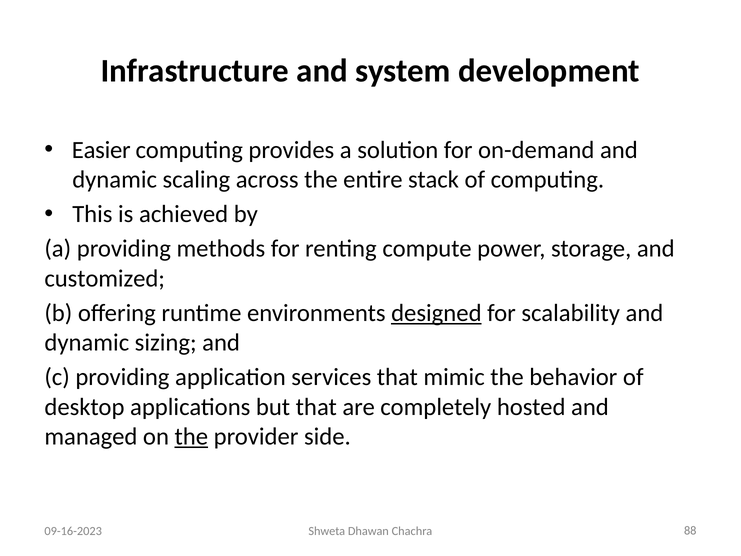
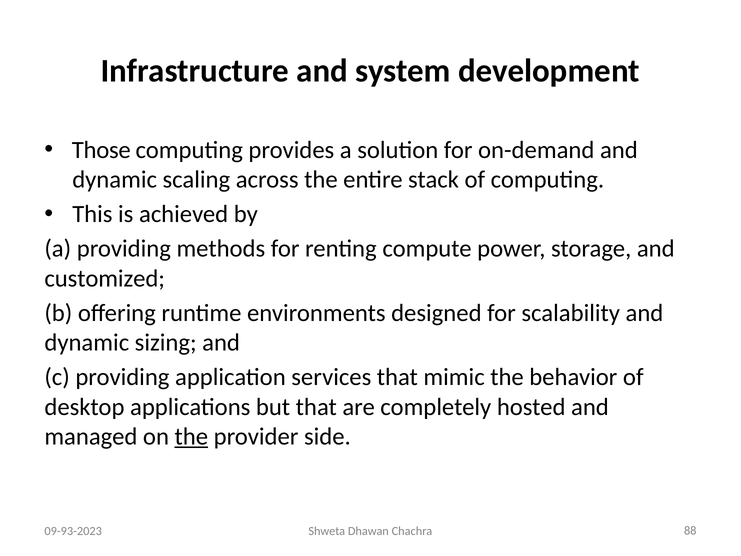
Easier: Easier -> Those
designed underline: present -> none
09-16-2023: 09-16-2023 -> 09-93-2023
